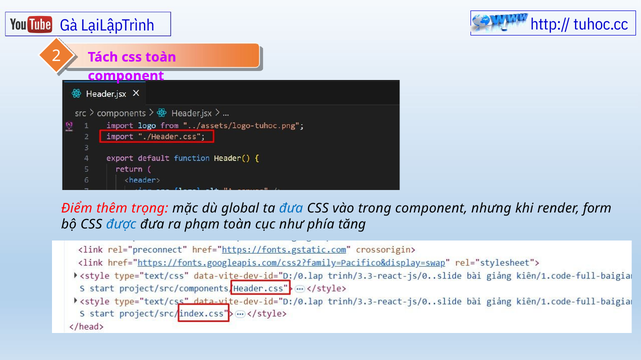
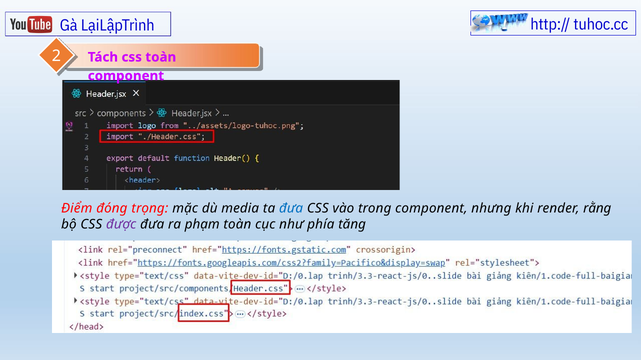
thêm: thêm -> đóng
global: global -> media
form: form -> rằng
được colour: blue -> purple
